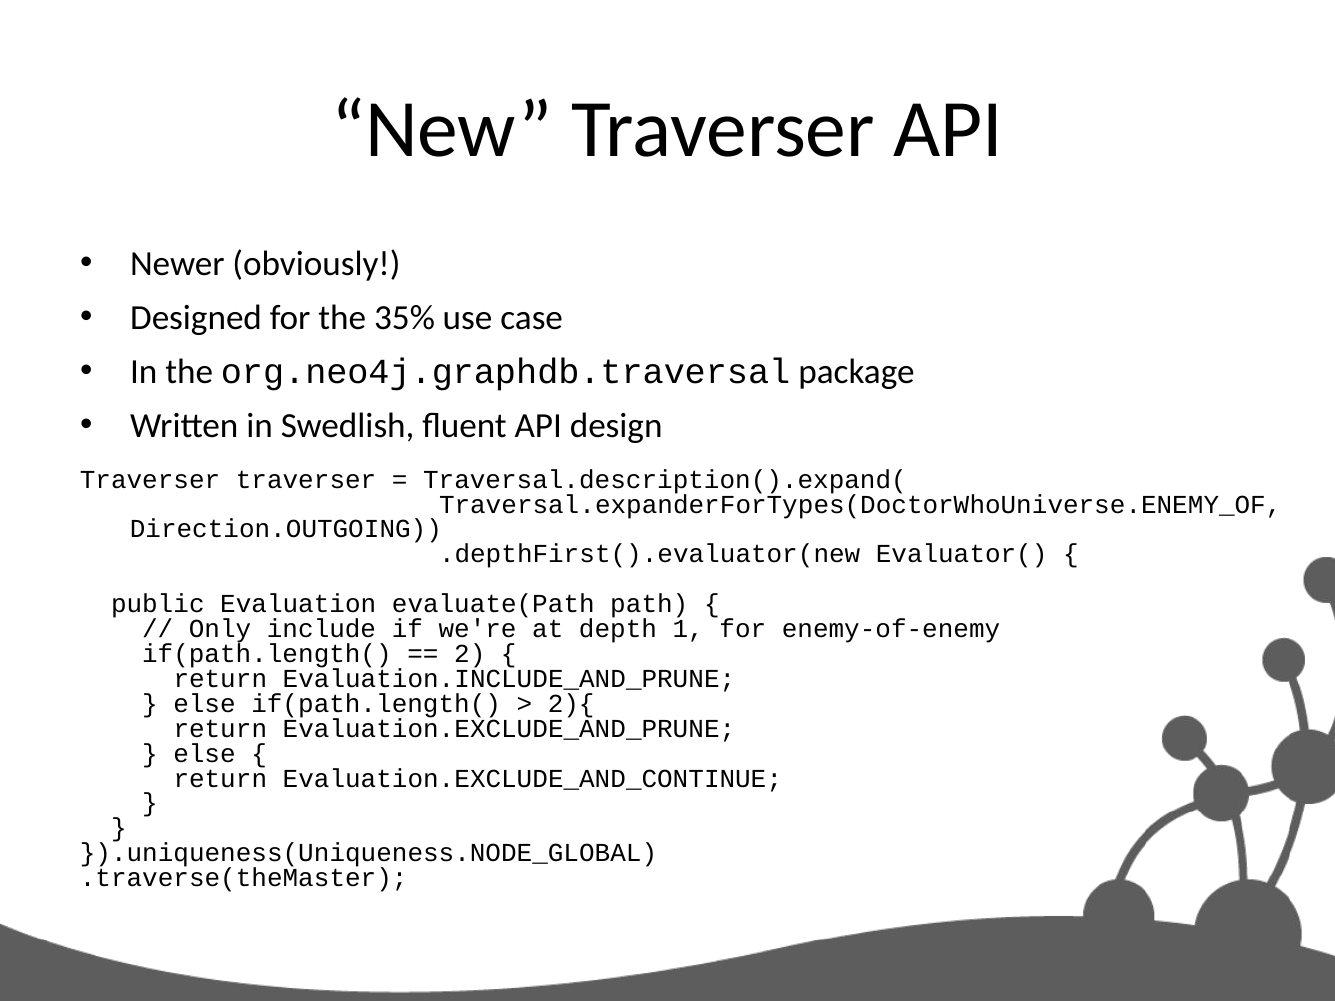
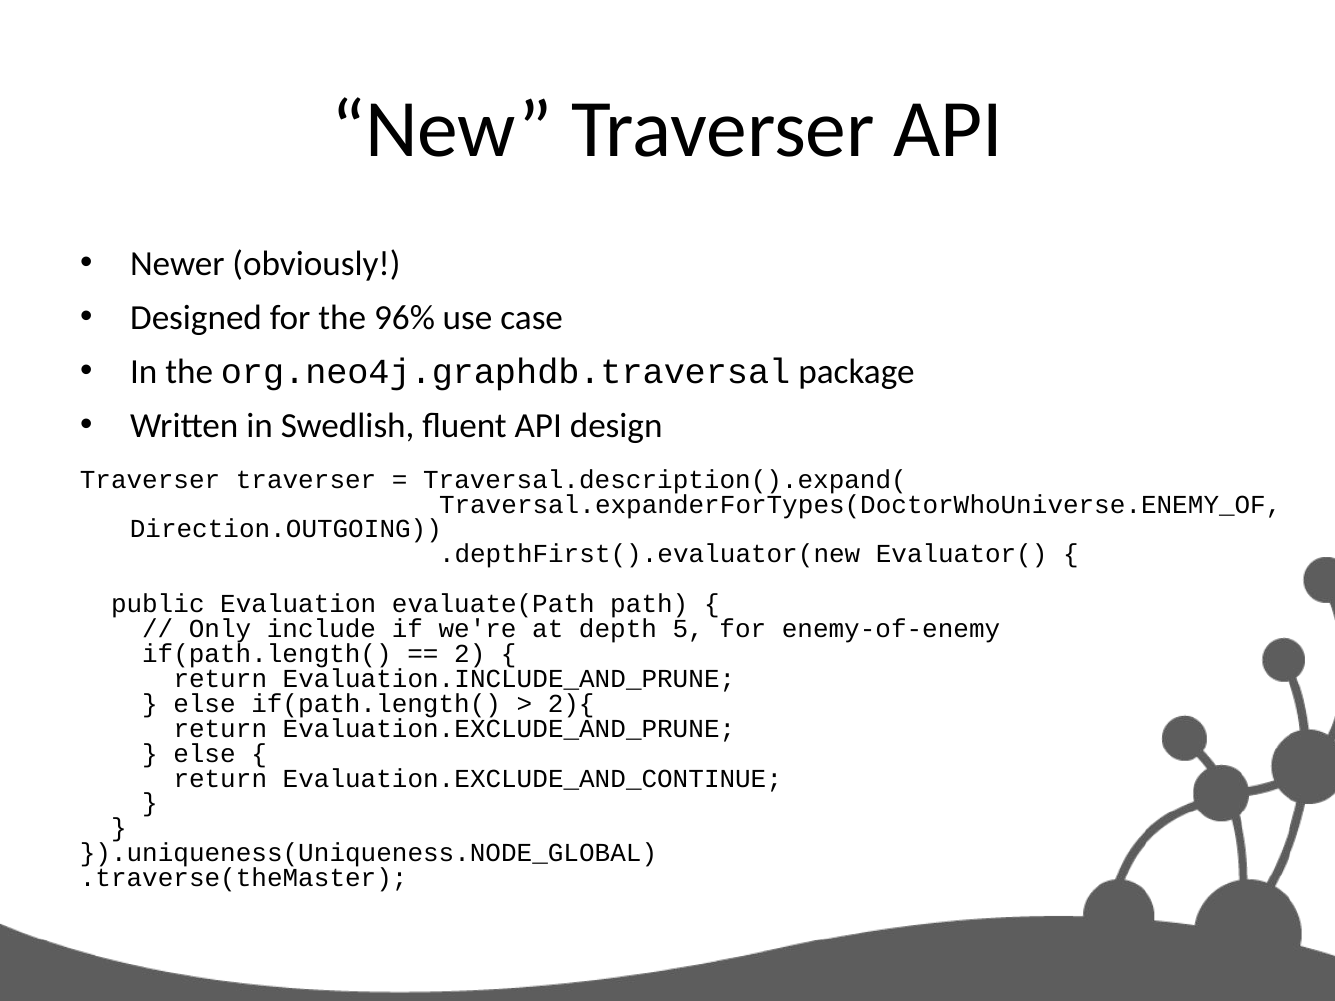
35%: 35% -> 96%
1: 1 -> 5
